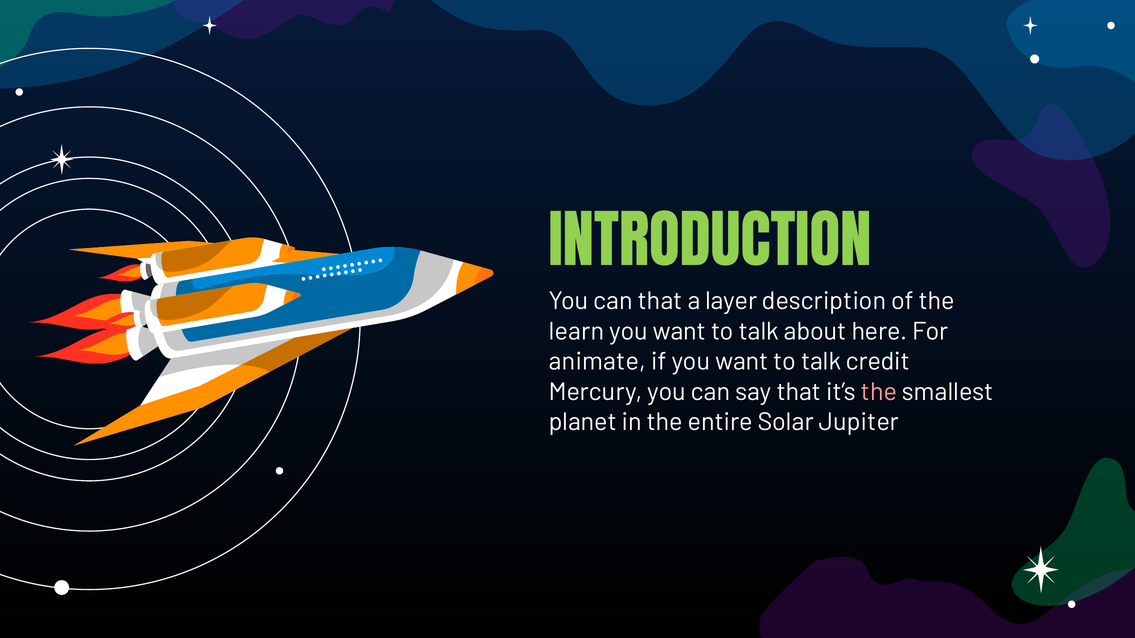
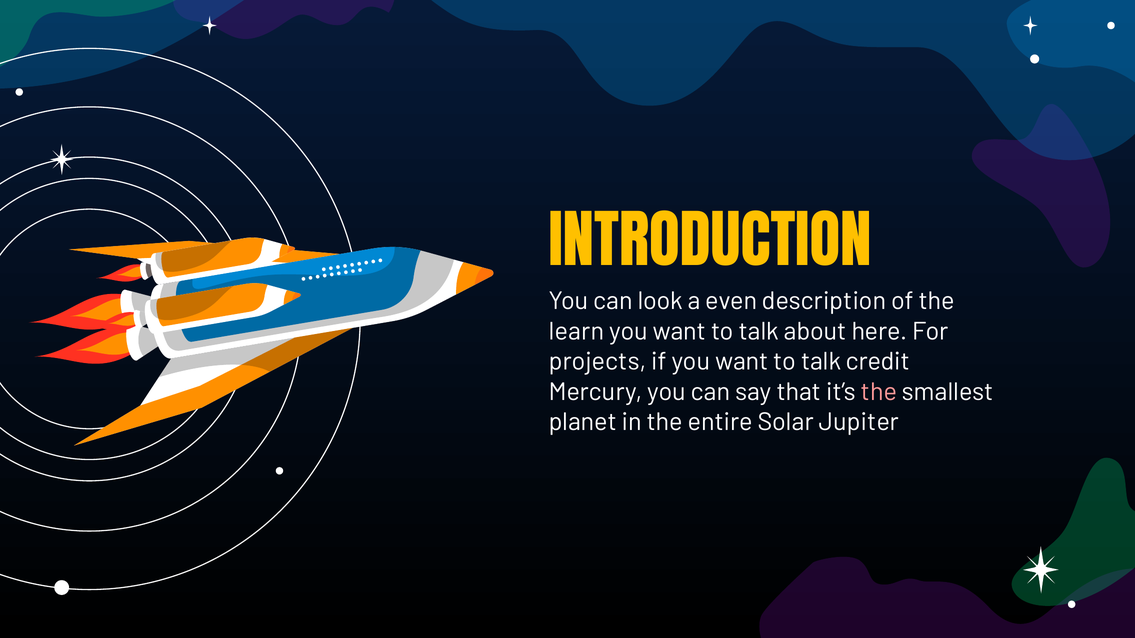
INTRODUCTION colour: light green -> yellow
can that: that -> look
layer: layer -> even
animate: animate -> projects
